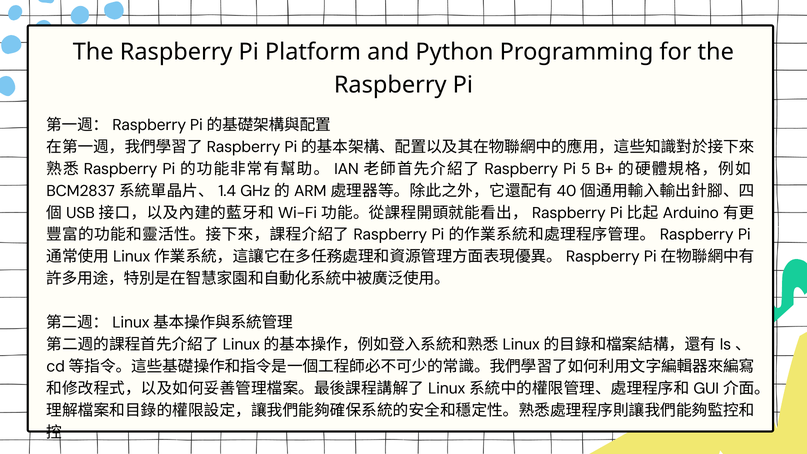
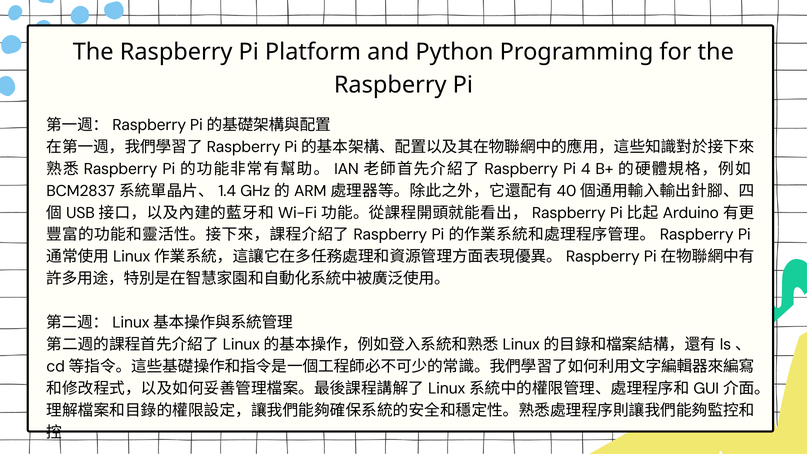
5: 5 -> 4
